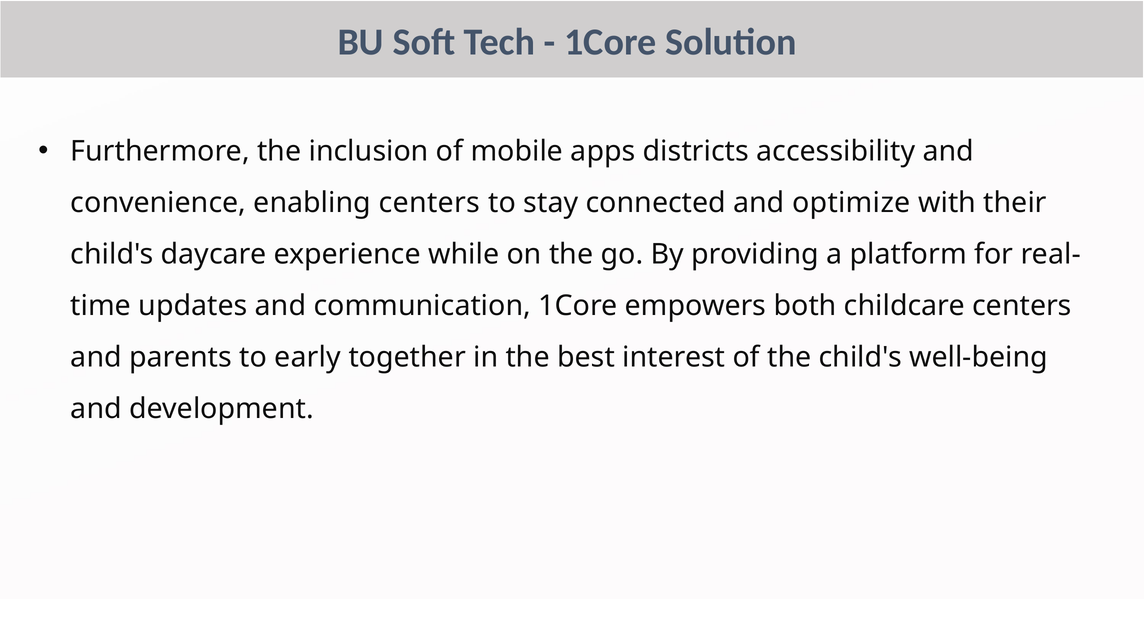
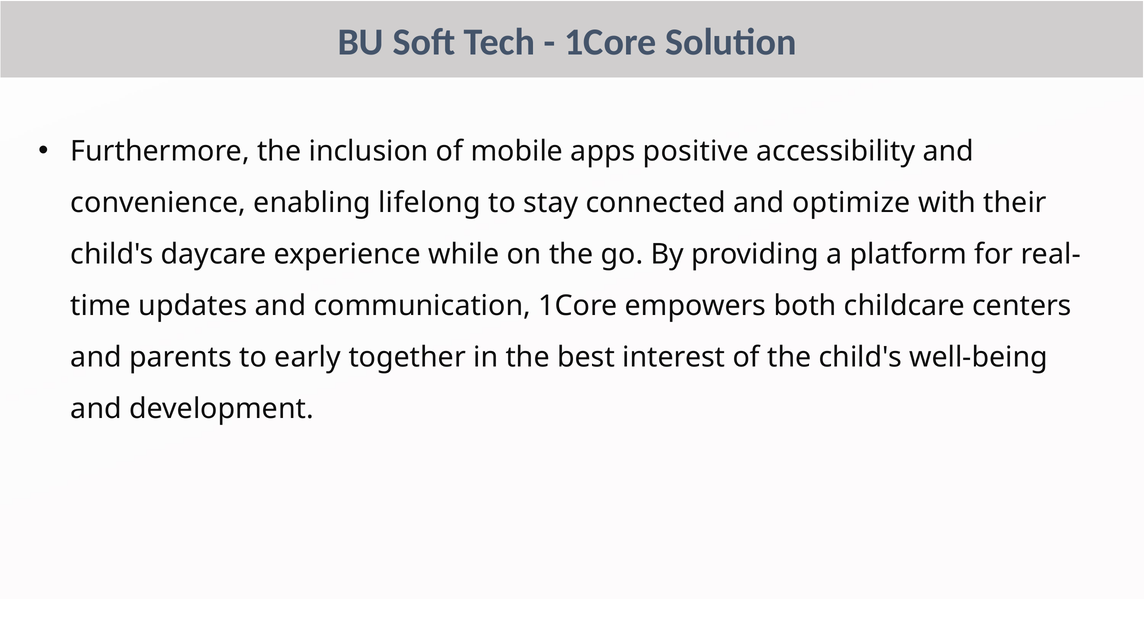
districts: districts -> positive
enabling centers: centers -> lifelong
